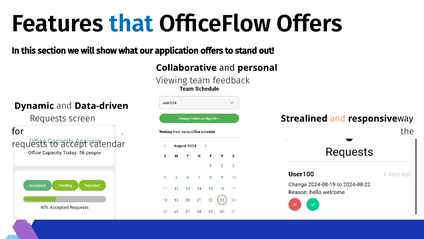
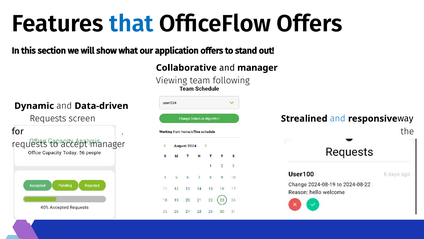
and personal: personal -> manager
feedback: feedback -> following
and at (338, 118) colour: orange -> blue
accept calendar: calendar -> manager
